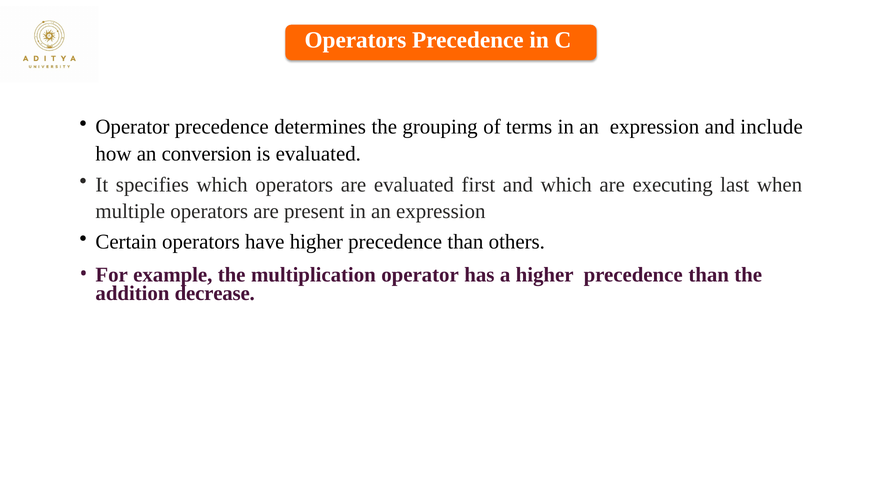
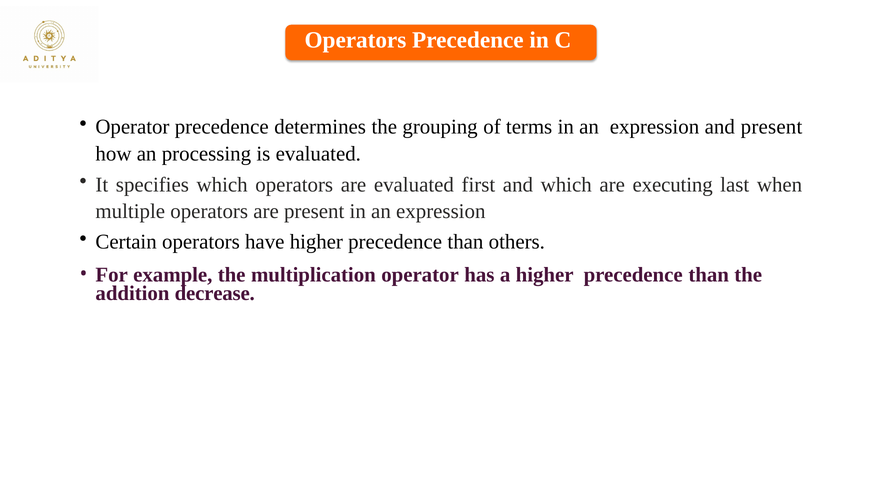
and include: include -> present
conversion: conversion -> processing
